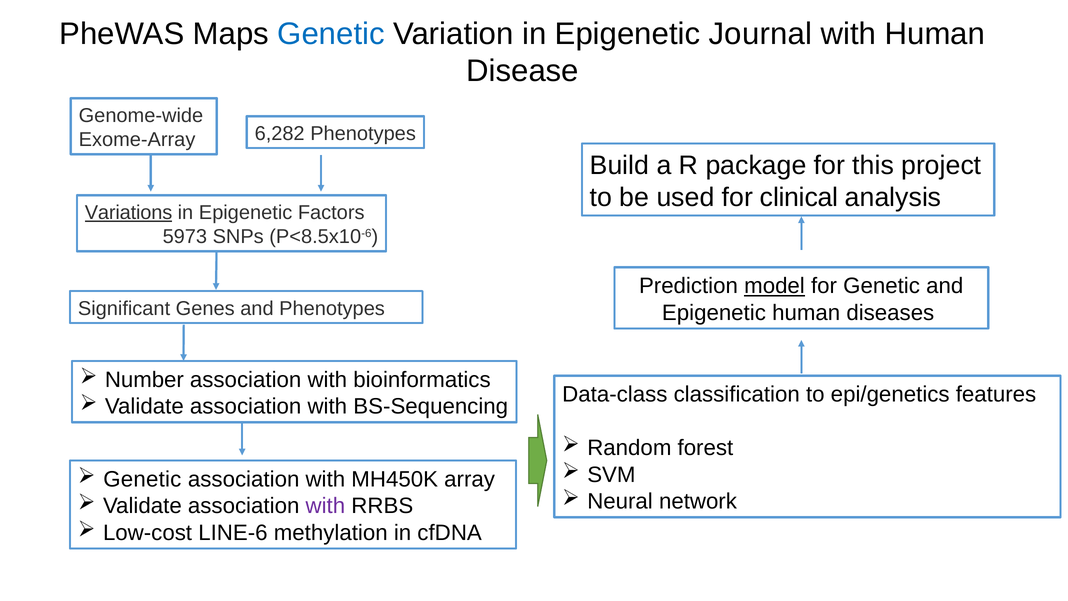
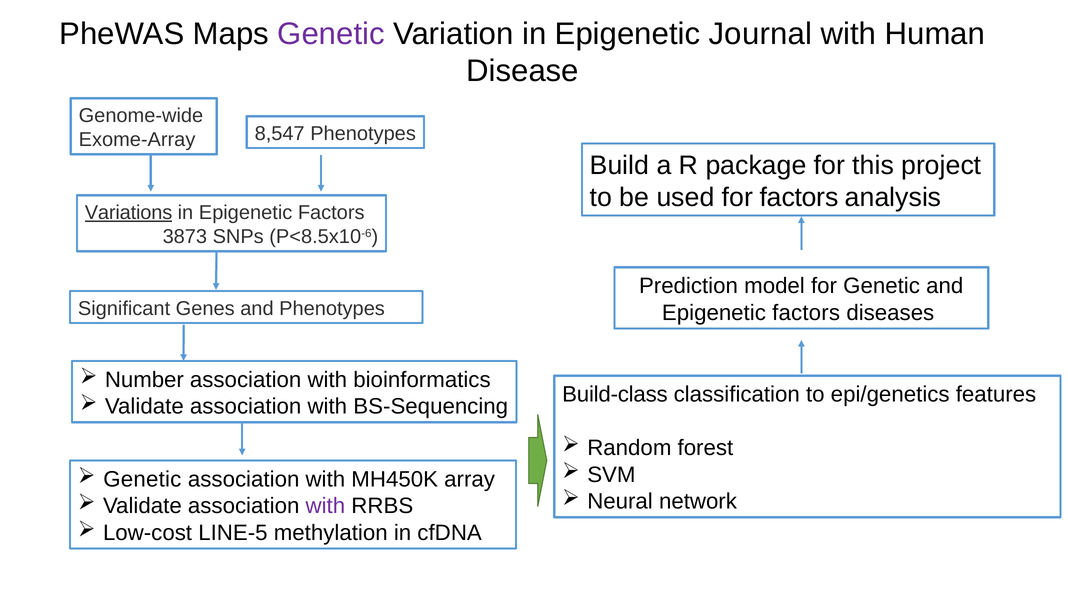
Genetic at (331, 34) colour: blue -> purple
6,282: 6,282 -> 8,547
for clinical: clinical -> factors
5973: 5973 -> 3873
model underline: present -> none
human at (806, 313): human -> factors
Data-class: Data-class -> Build-class
LINE-6: LINE-6 -> LINE-5
